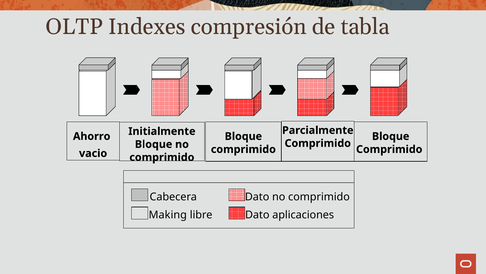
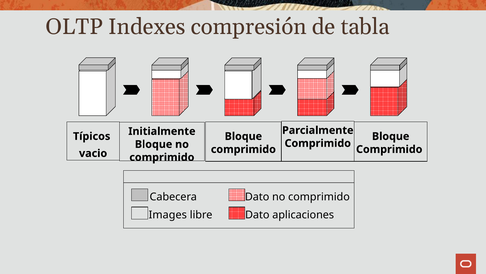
Ahorro: Ahorro -> Típicos
Making: Making -> Images
